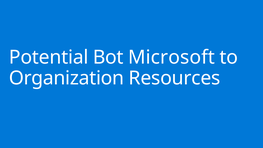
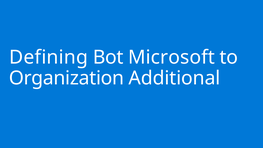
Potential: Potential -> Defining
Resources: Resources -> Additional
